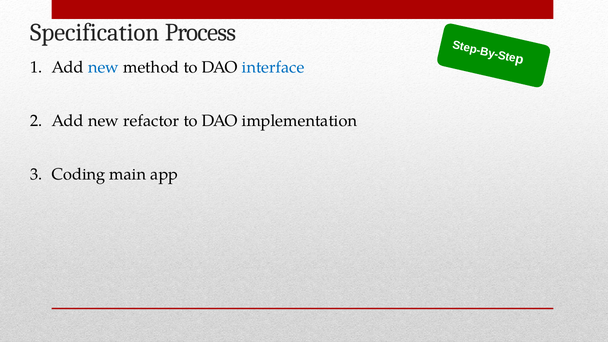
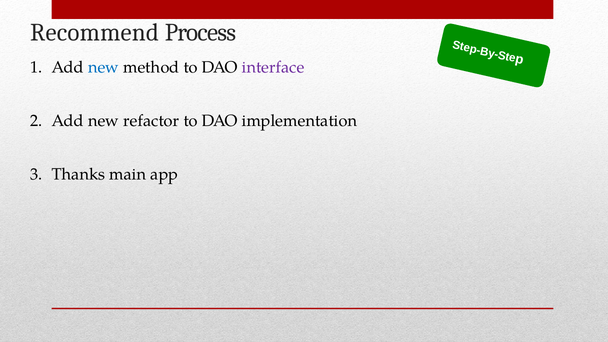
Specification: Specification -> Recommend
interface colour: blue -> purple
Coding: Coding -> Thanks
